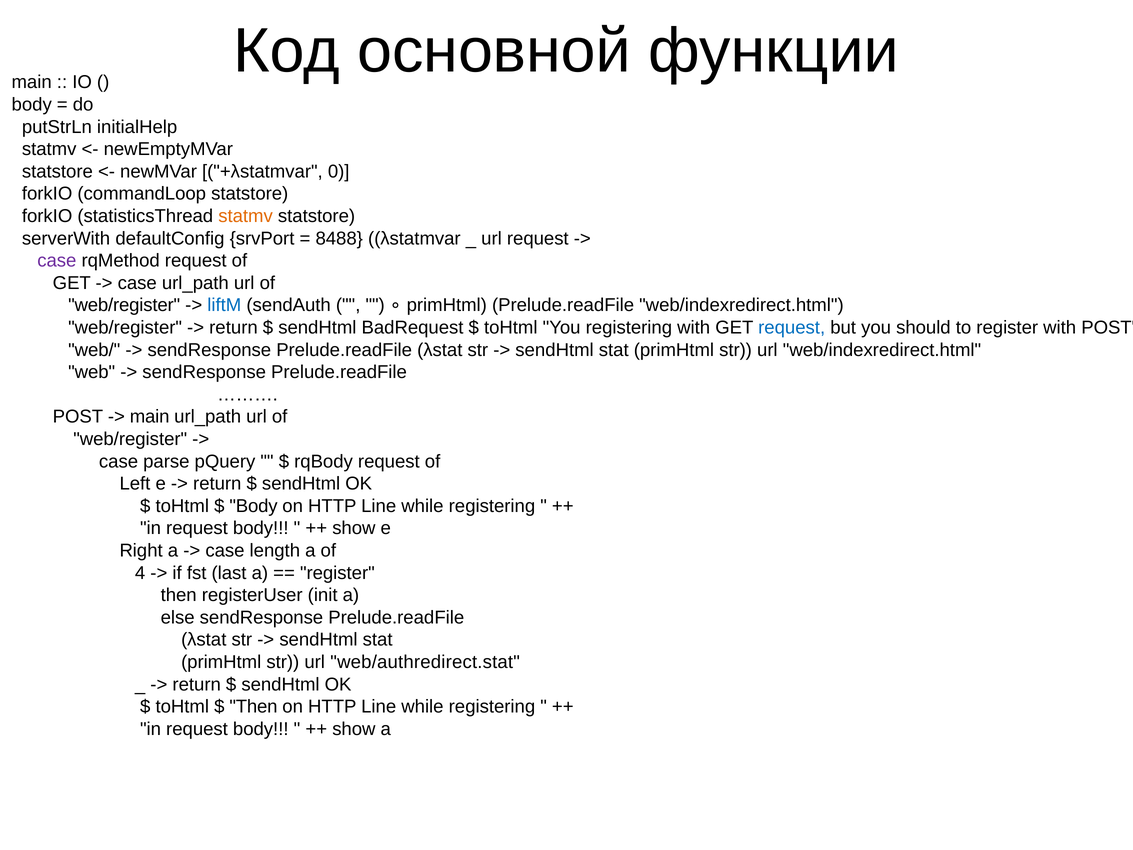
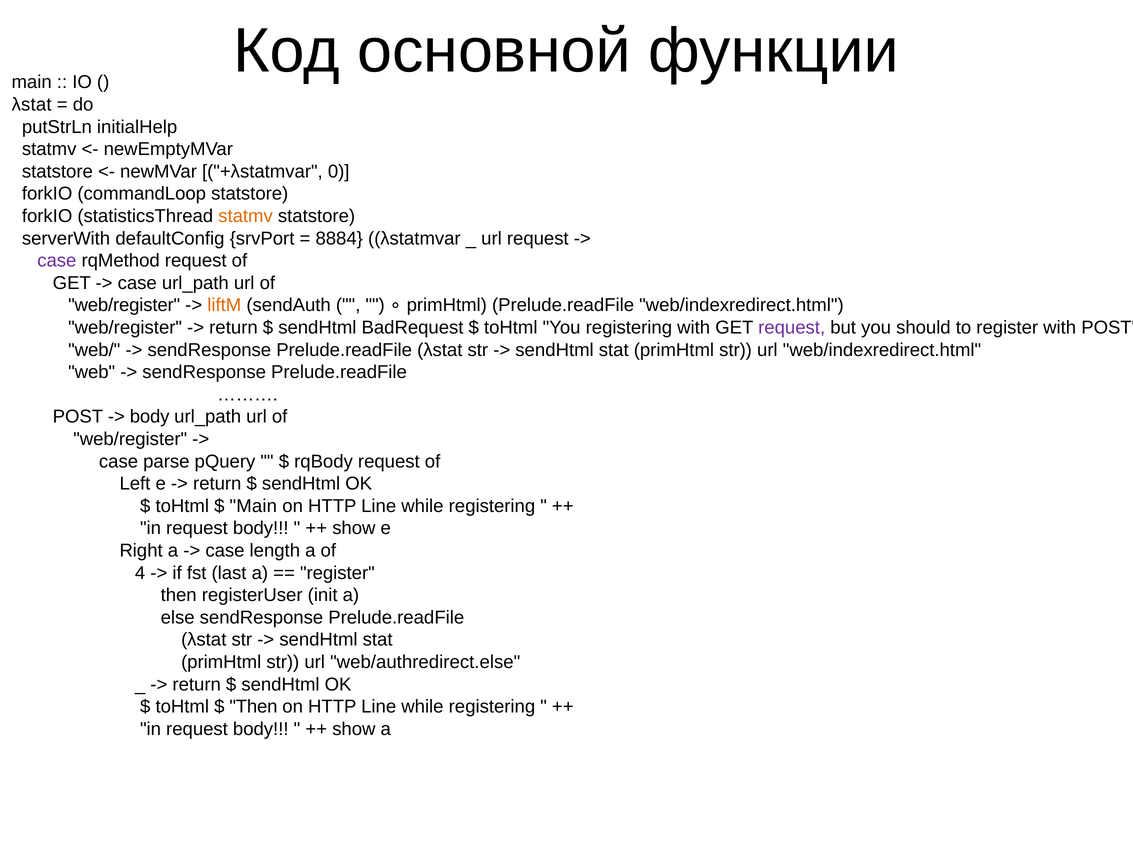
body at (32, 105): body -> λstat
8488: 8488 -> 8884
liftM colour: blue -> orange
request at (792, 327) colour: blue -> purple
main at (150, 417): main -> body
Body at (254, 506): Body -> Main
web/authredirect.stat: web/authredirect.stat -> web/authredirect.else
